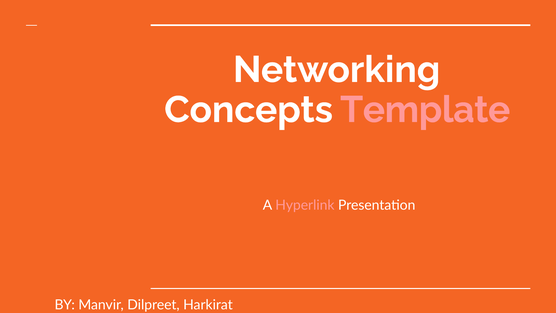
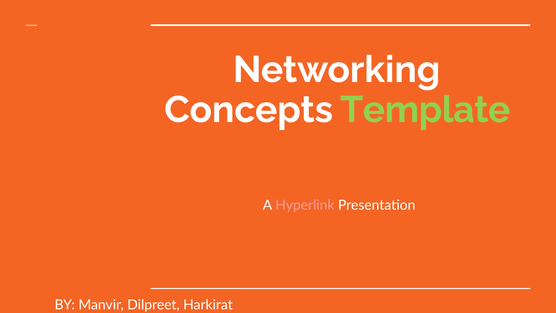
Template colour: pink -> light green
